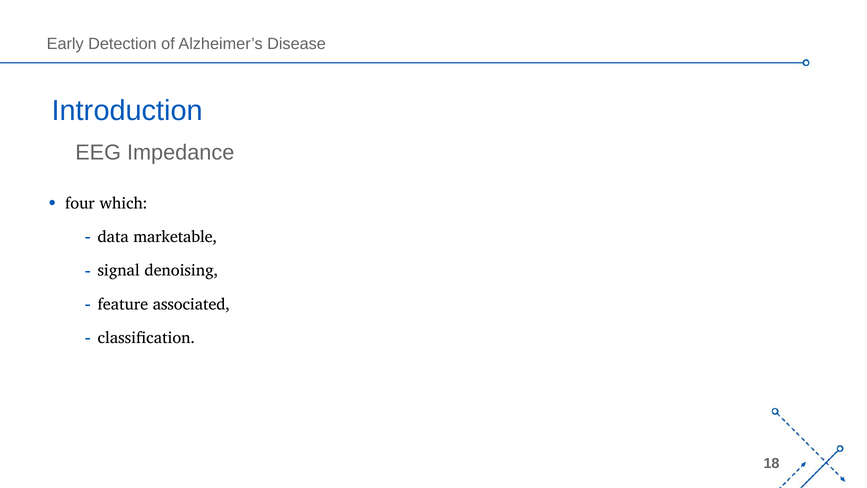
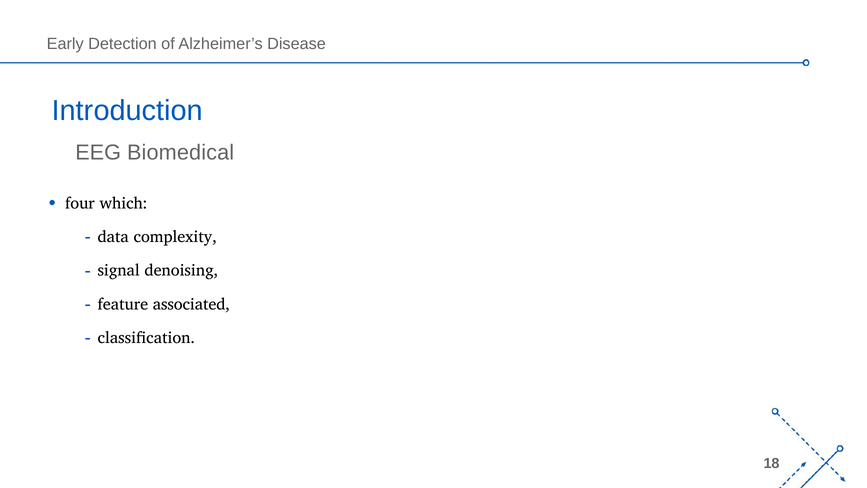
Impedance: Impedance -> Biomedical
marketable: marketable -> complexity
